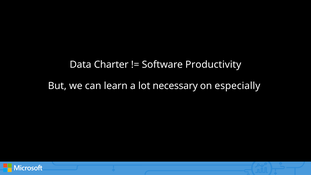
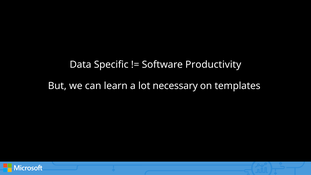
Charter: Charter -> Specific
especially: especially -> templates
